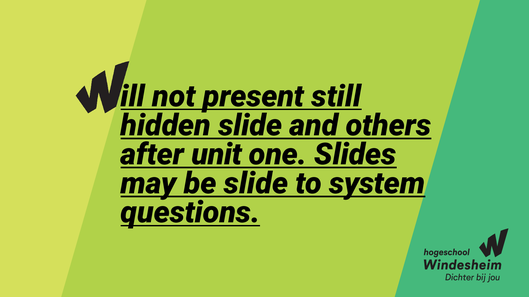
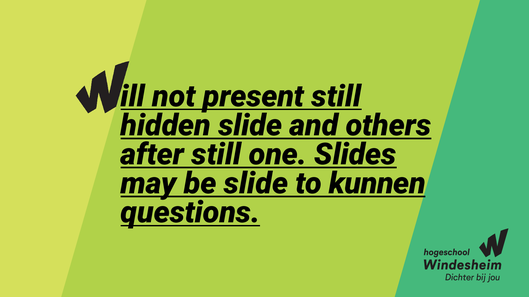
after unit: unit -> still
system: system -> kunnen
